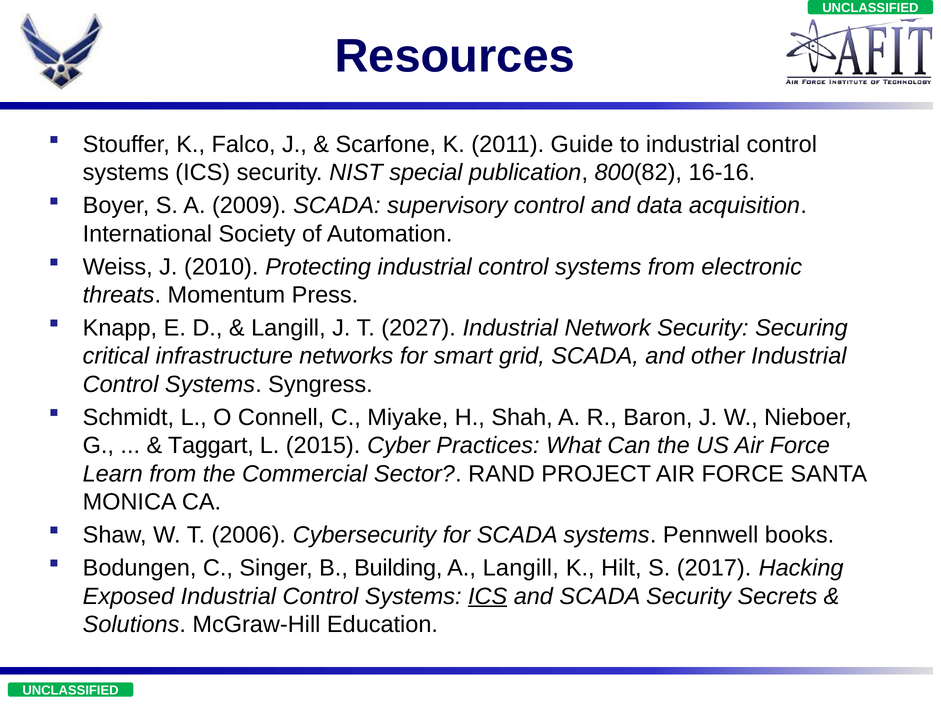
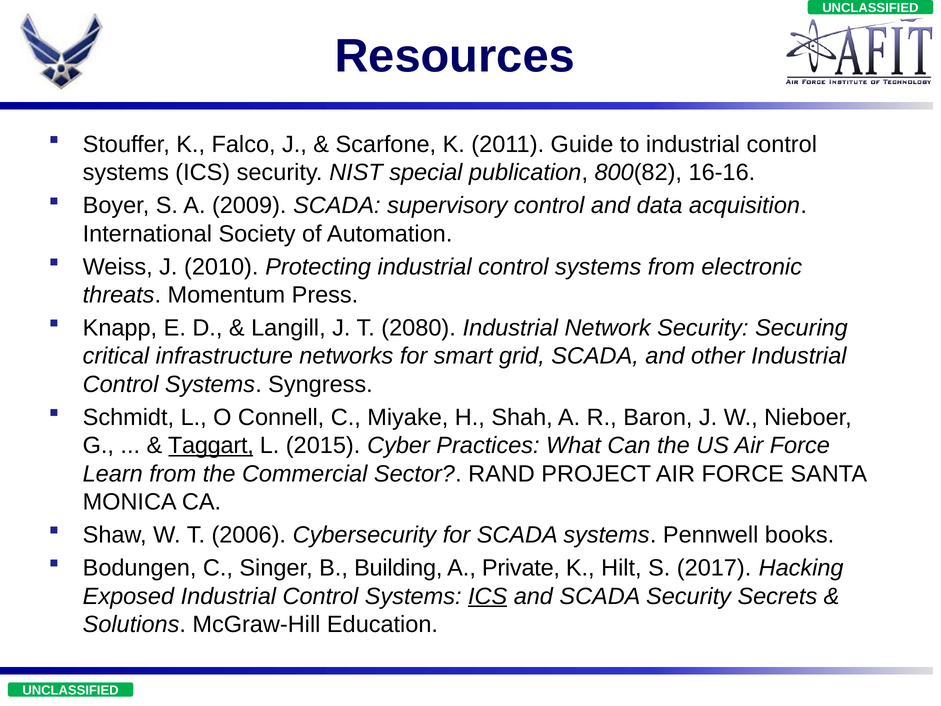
2027: 2027 -> 2080
Taggart underline: none -> present
A Langill: Langill -> Private
